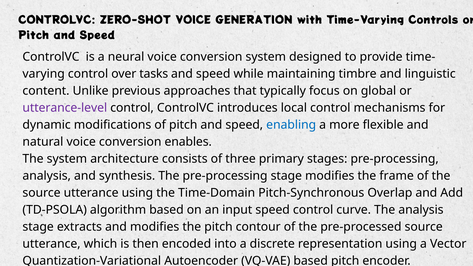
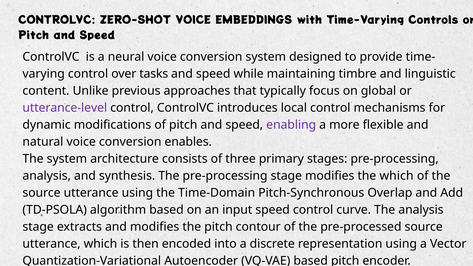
GENERATION: GENERATION -> EMBEDDINGS
enabling colour: blue -> purple
the frame: frame -> which
